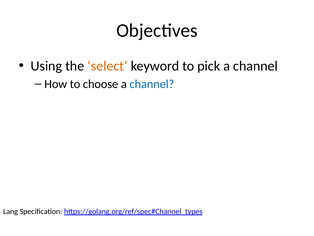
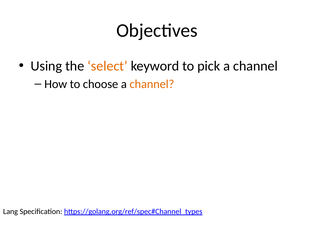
channel at (152, 84) colour: blue -> orange
